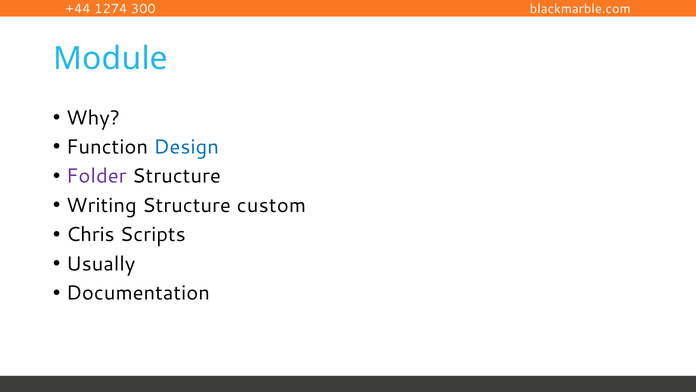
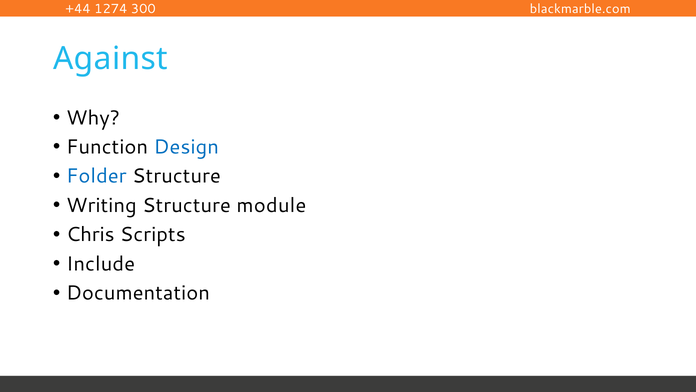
Module: Module -> Against
Folder colour: purple -> blue
custom: custom -> module
Usually: Usually -> Include
